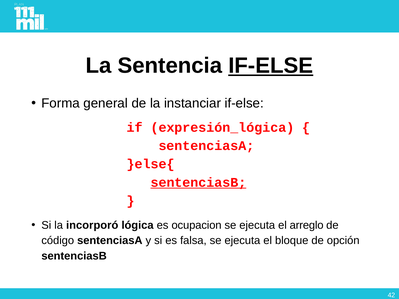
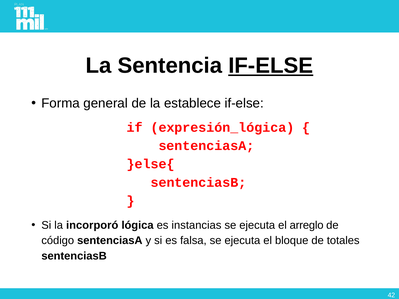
instanciar: instanciar -> establece
sentenciasB at (198, 183) underline: present -> none
ocupacion: ocupacion -> instancias
opción: opción -> totales
